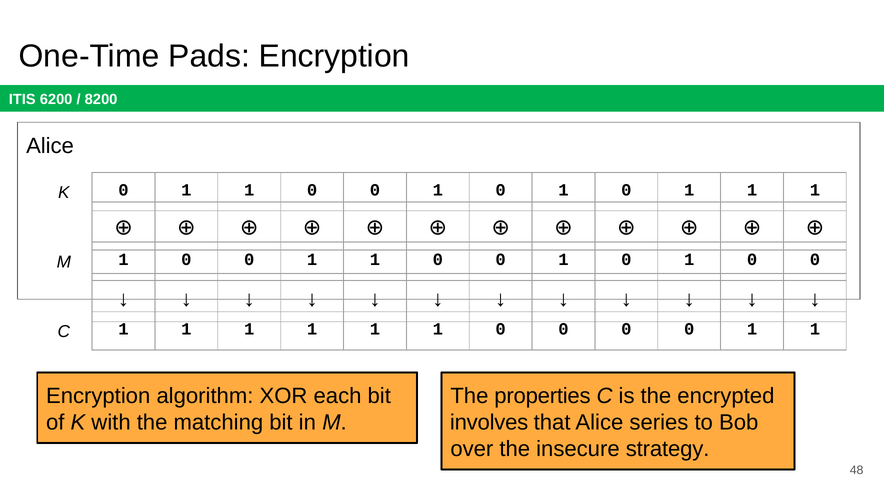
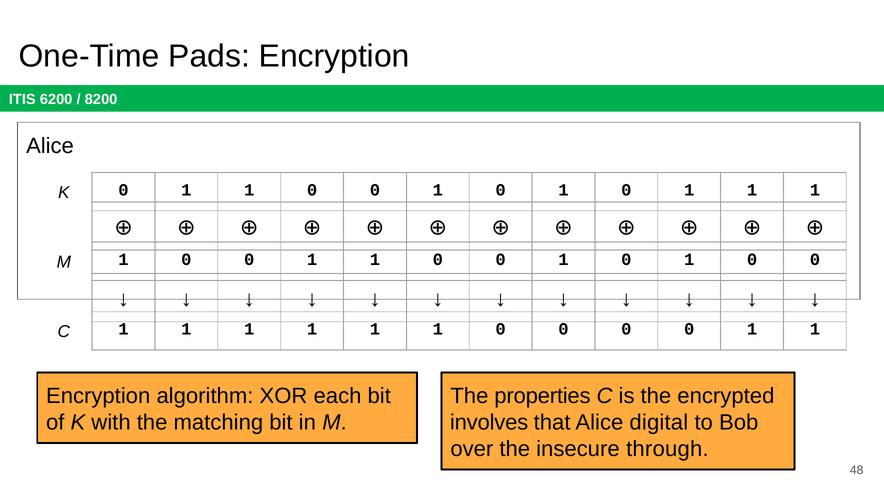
series: series -> digital
strategy: strategy -> through
